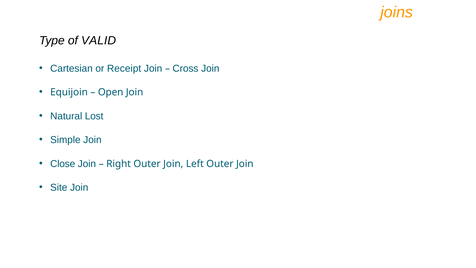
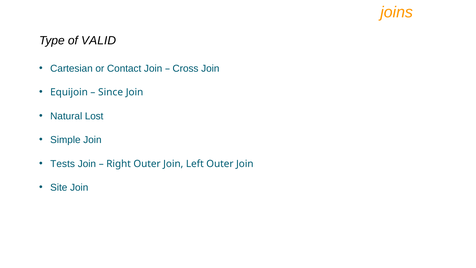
Receipt: Receipt -> Contact
Open: Open -> Since
Close: Close -> Tests
